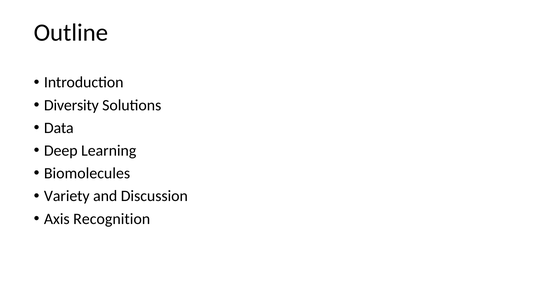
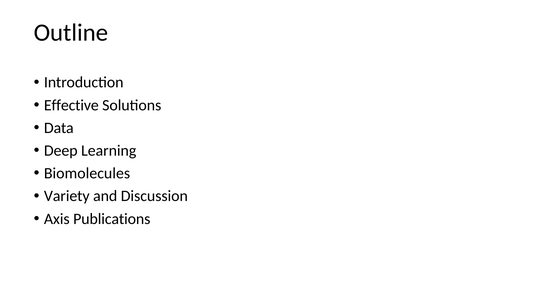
Diversity: Diversity -> Effective
Recognition: Recognition -> Publications
